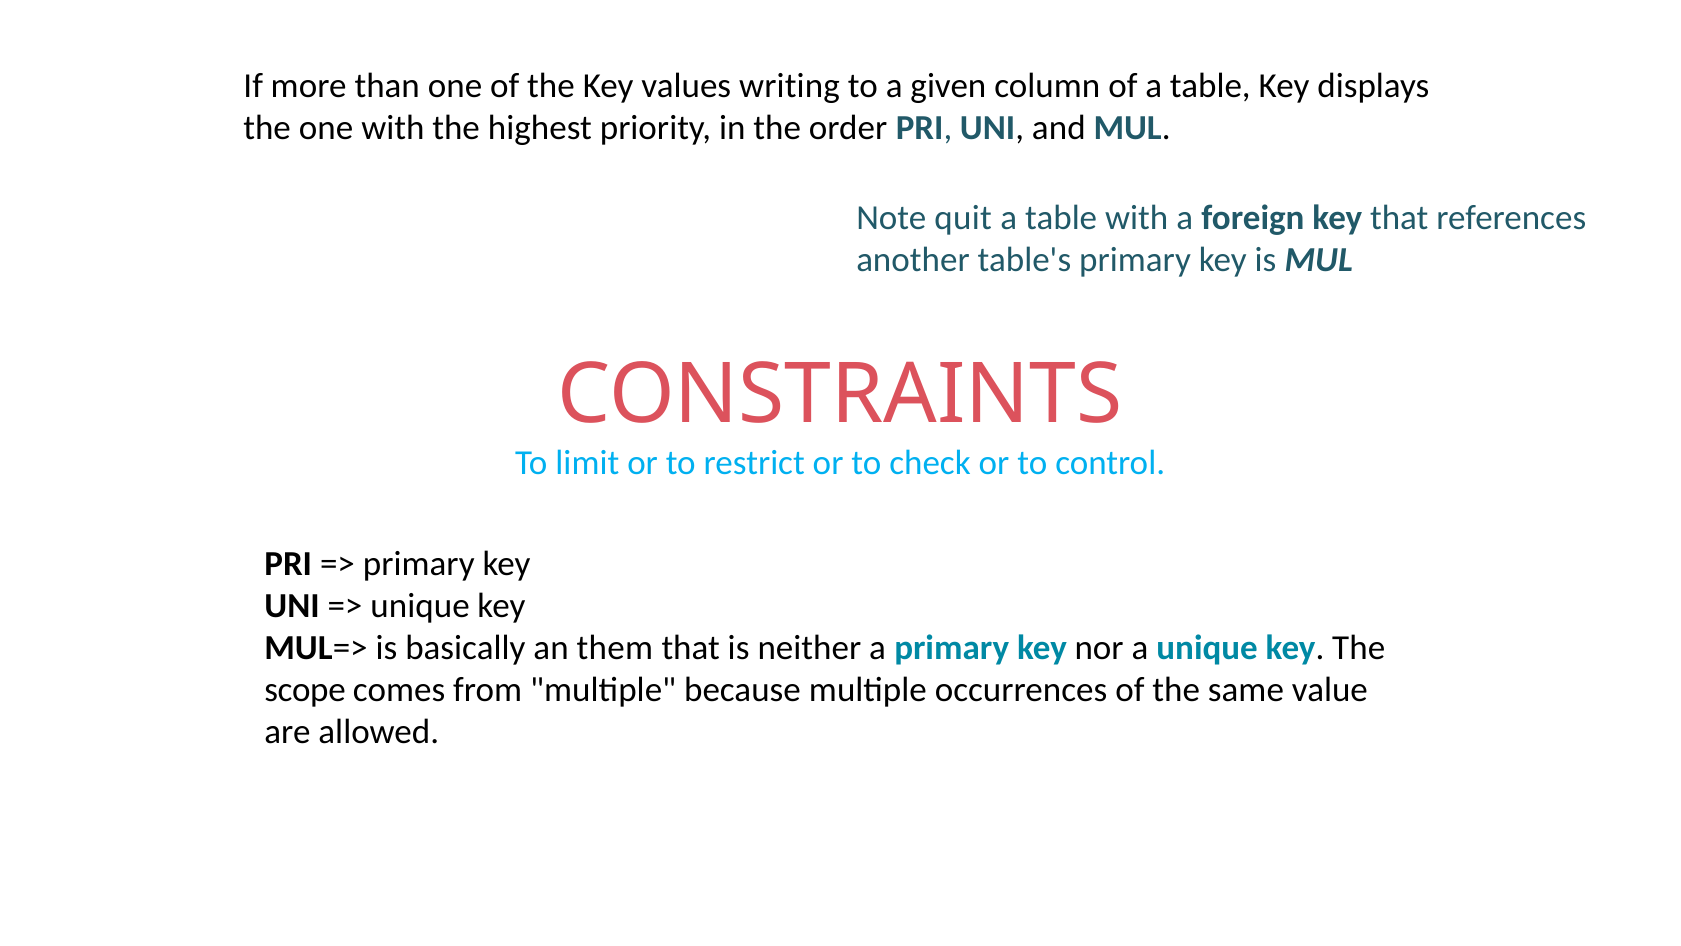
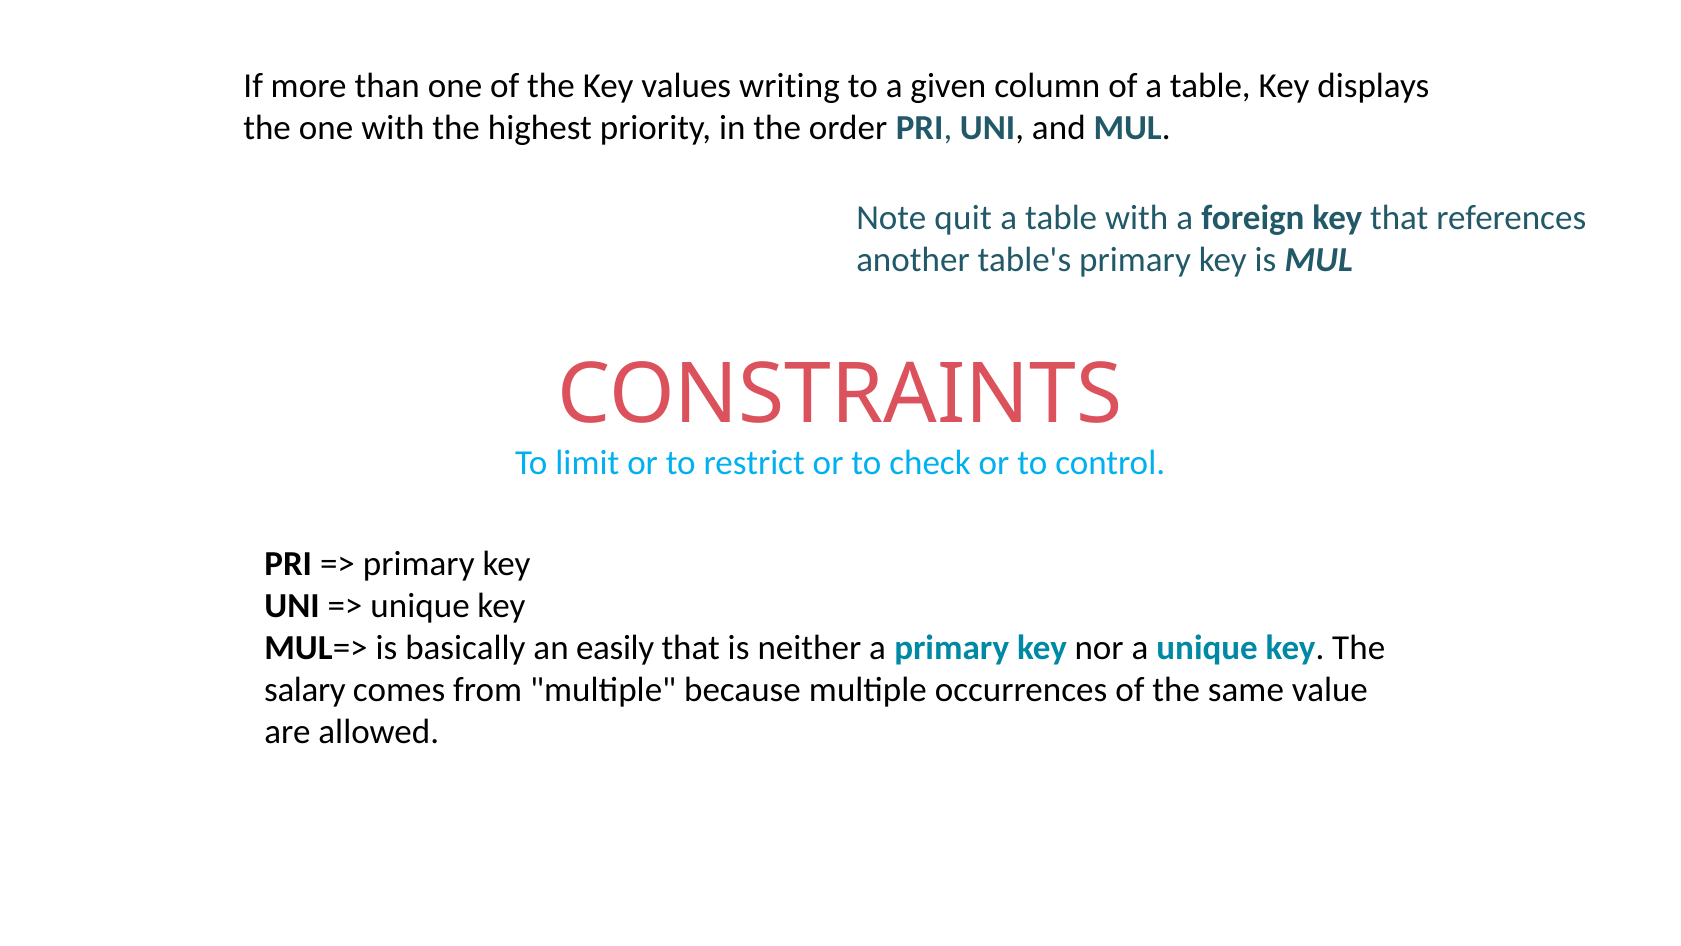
them: them -> easily
scope: scope -> salary
